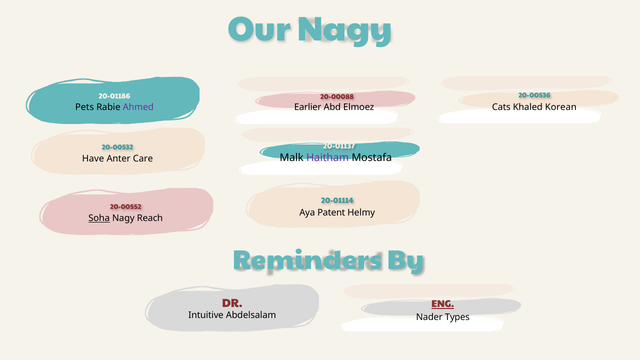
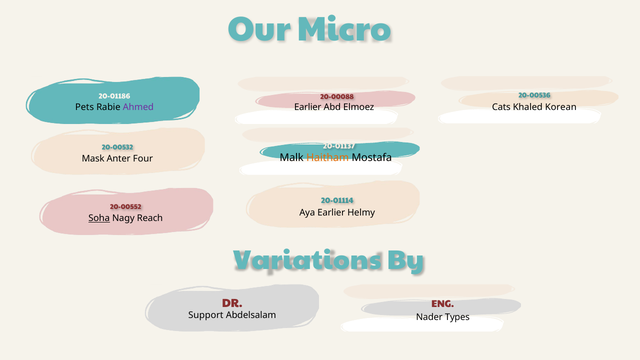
Our Nagy: Nagy -> Micro
Haitham colour: purple -> orange
Have: Have -> Mask
Care: Care -> Four
Aya Patent: Patent -> Earlier
Reminders: Reminders -> Variations
ENG underline: present -> none
Intuitive: Intuitive -> Support
